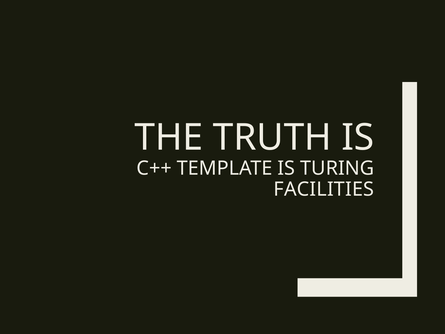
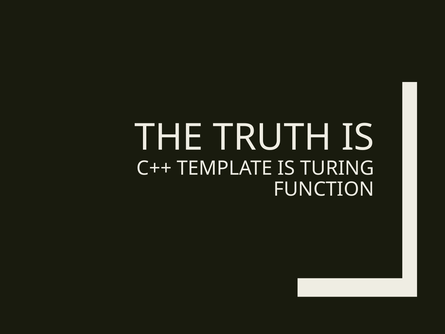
FACILITIES: FACILITIES -> FUNCTION
